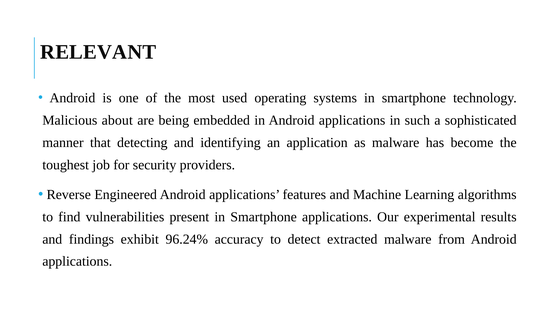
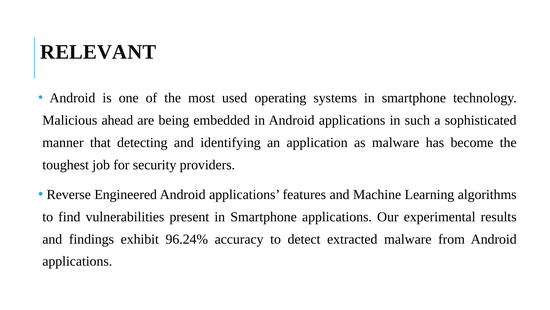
about: about -> ahead
